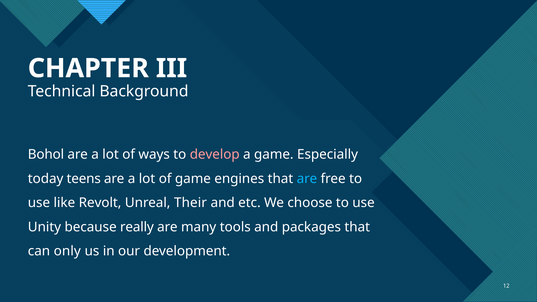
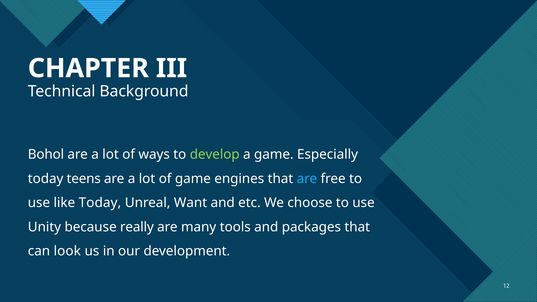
develop colour: pink -> light green
like Revolt: Revolt -> Today
Their: Their -> Want
only: only -> look
